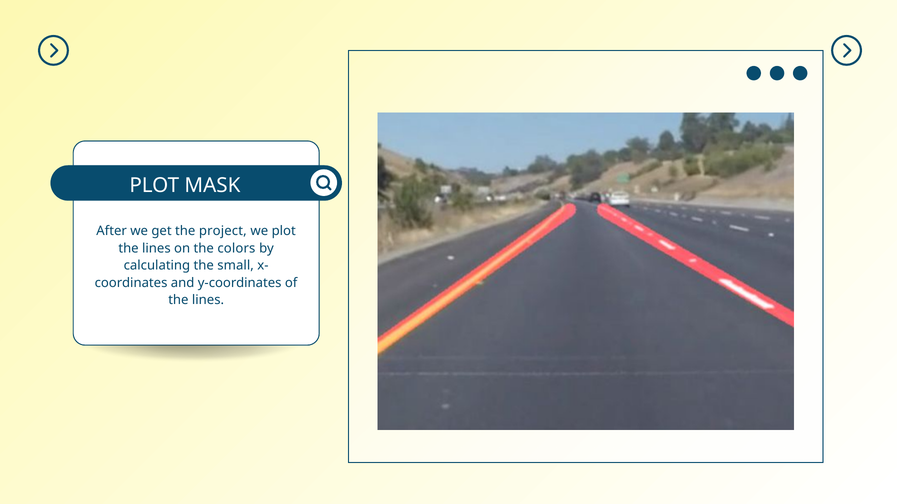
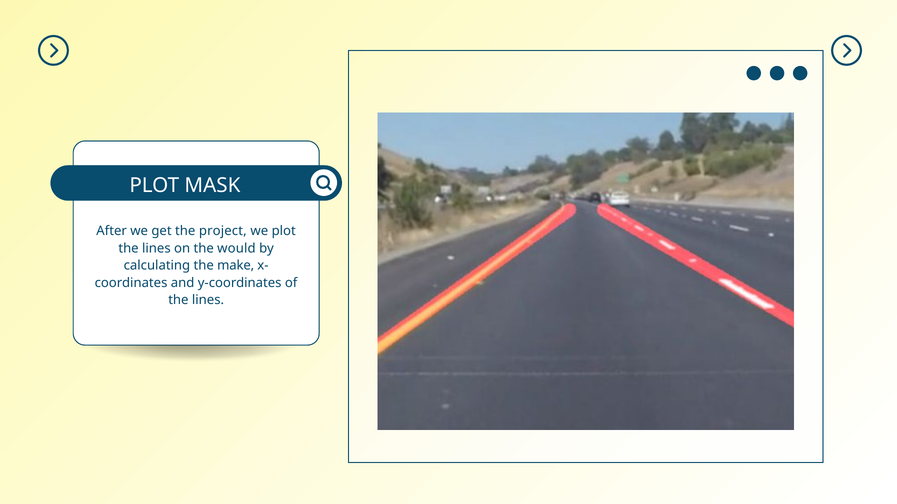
colors: colors -> would
small: small -> make
